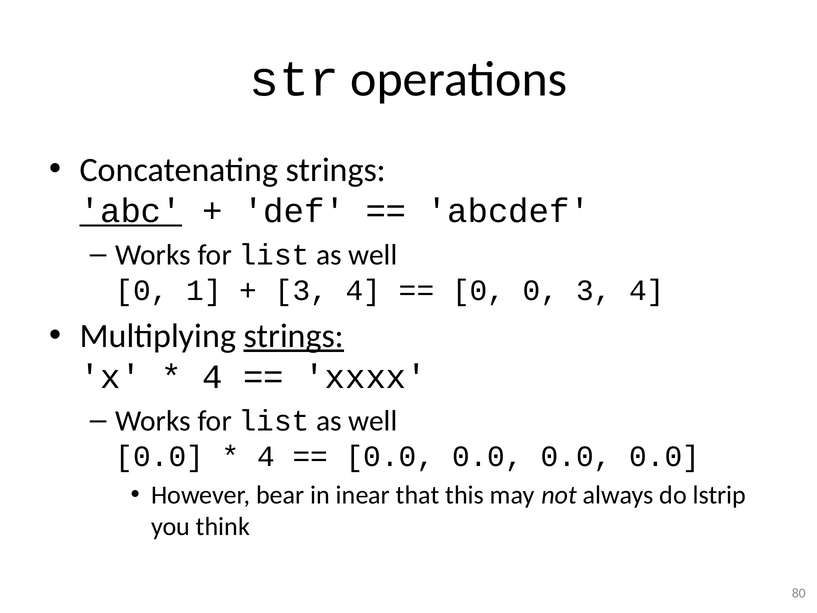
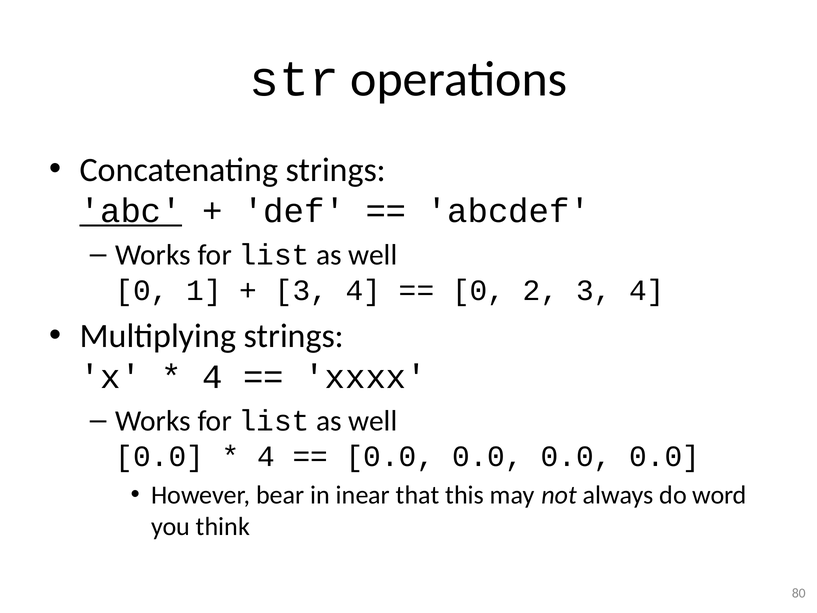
0 0: 0 -> 2
strings at (294, 336) underline: present -> none
lstrip: lstrip -> word
